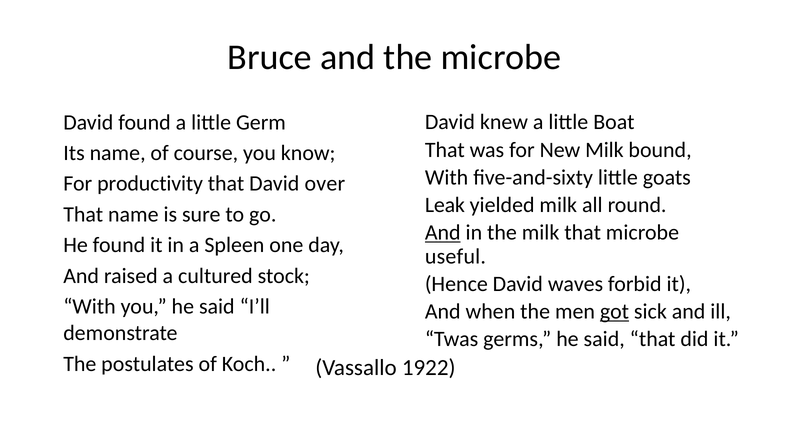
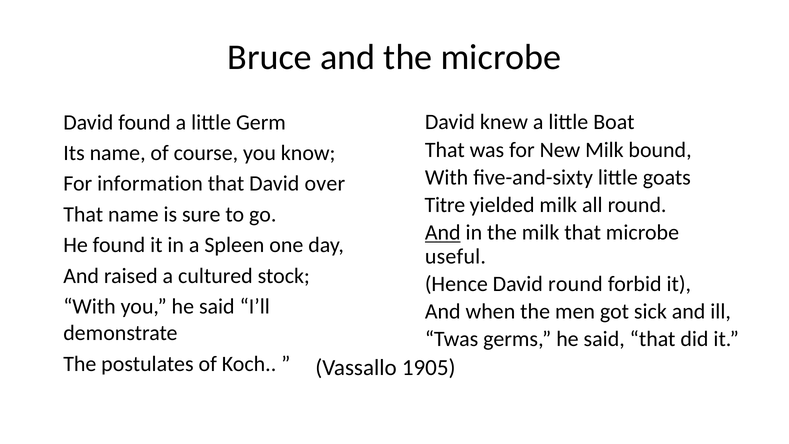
productivity: productivity -> information
Leak: Leak -> Titre
David waves: waves -> round
got underline: present -> none
1922: 1922 -> 1905
